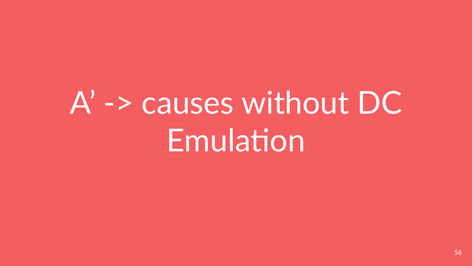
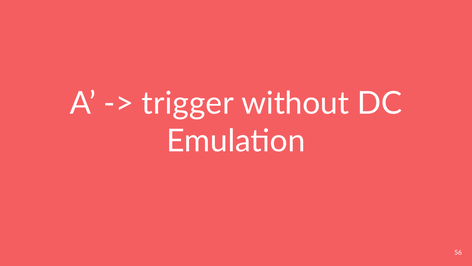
causes: causes -> trigger
